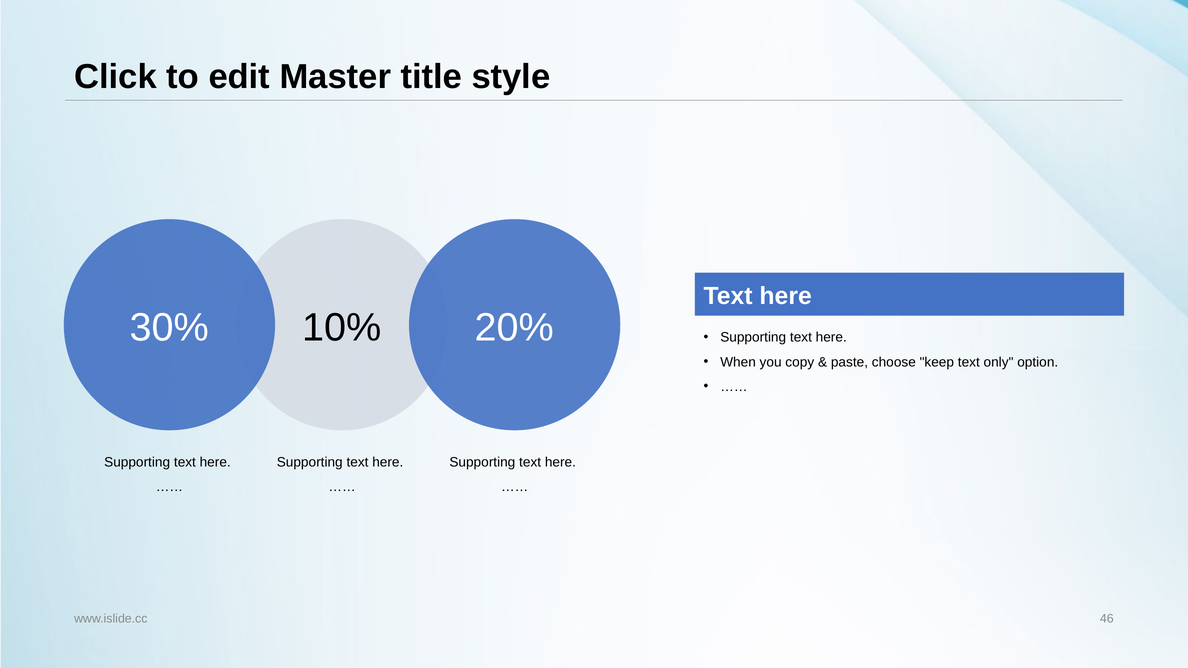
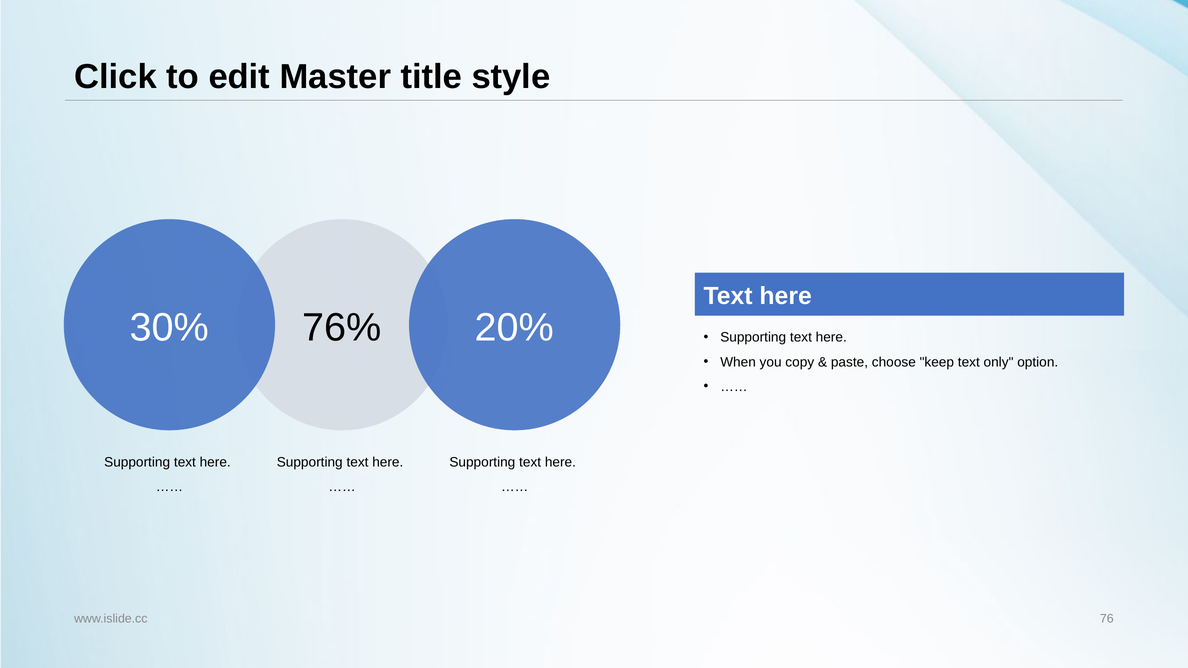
10%: 10% -> 76%
46: 46 -> 76
